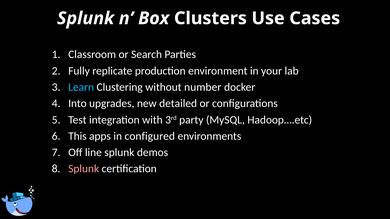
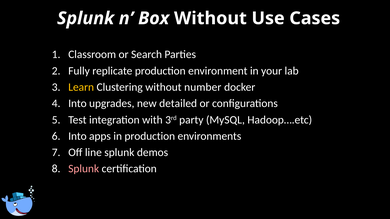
Box Clusters: Clusters -> Without
Learn colour: light blue -> yellow
This at (77, 136): This -> Into
in configured: configured -> production
